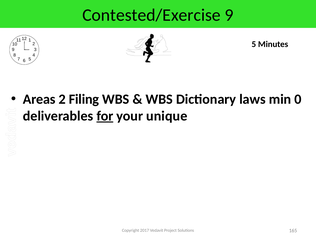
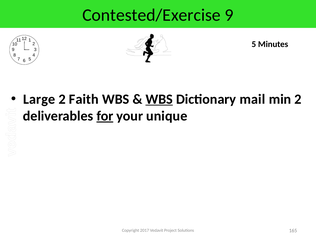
Areas: Areas -> Large
Filing: Filing -> Faith
WBS at (159, 99) underline: none -> present
laws: laws -> mail
min 0: 0 -> 2
